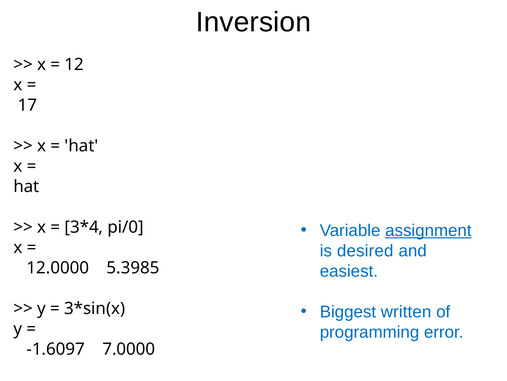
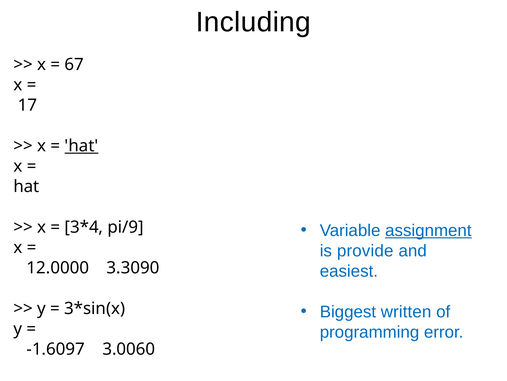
Inversion: Inversion -> Including
12: 12 -> 67
hat at (81, 146) underline: none -> present
pi/0: pi/0 -> pi/9
desired: desired -> provide
5.3985: 5.3985 -> 3.3090
7.0000: 7.0000 -> 3.0060
